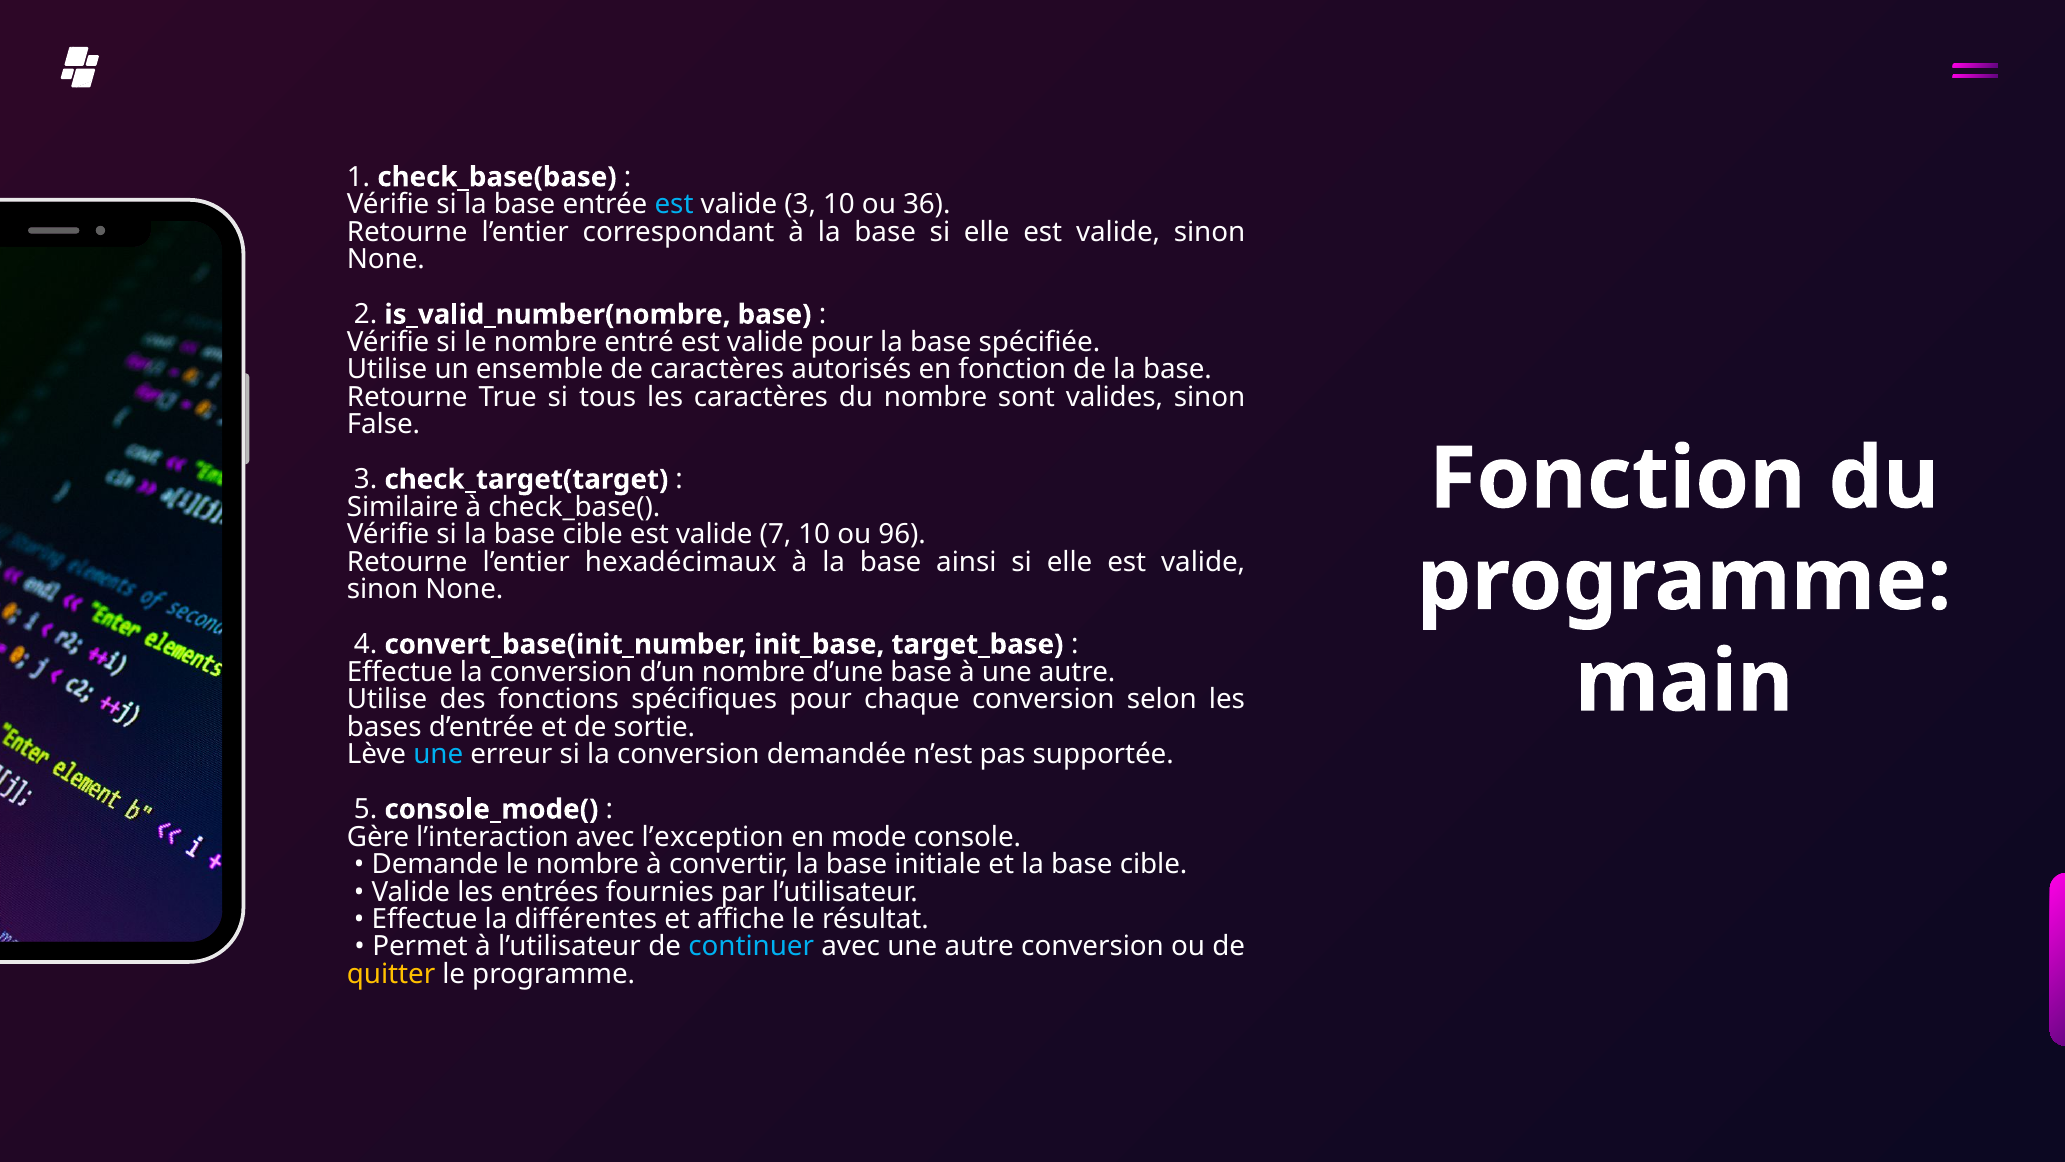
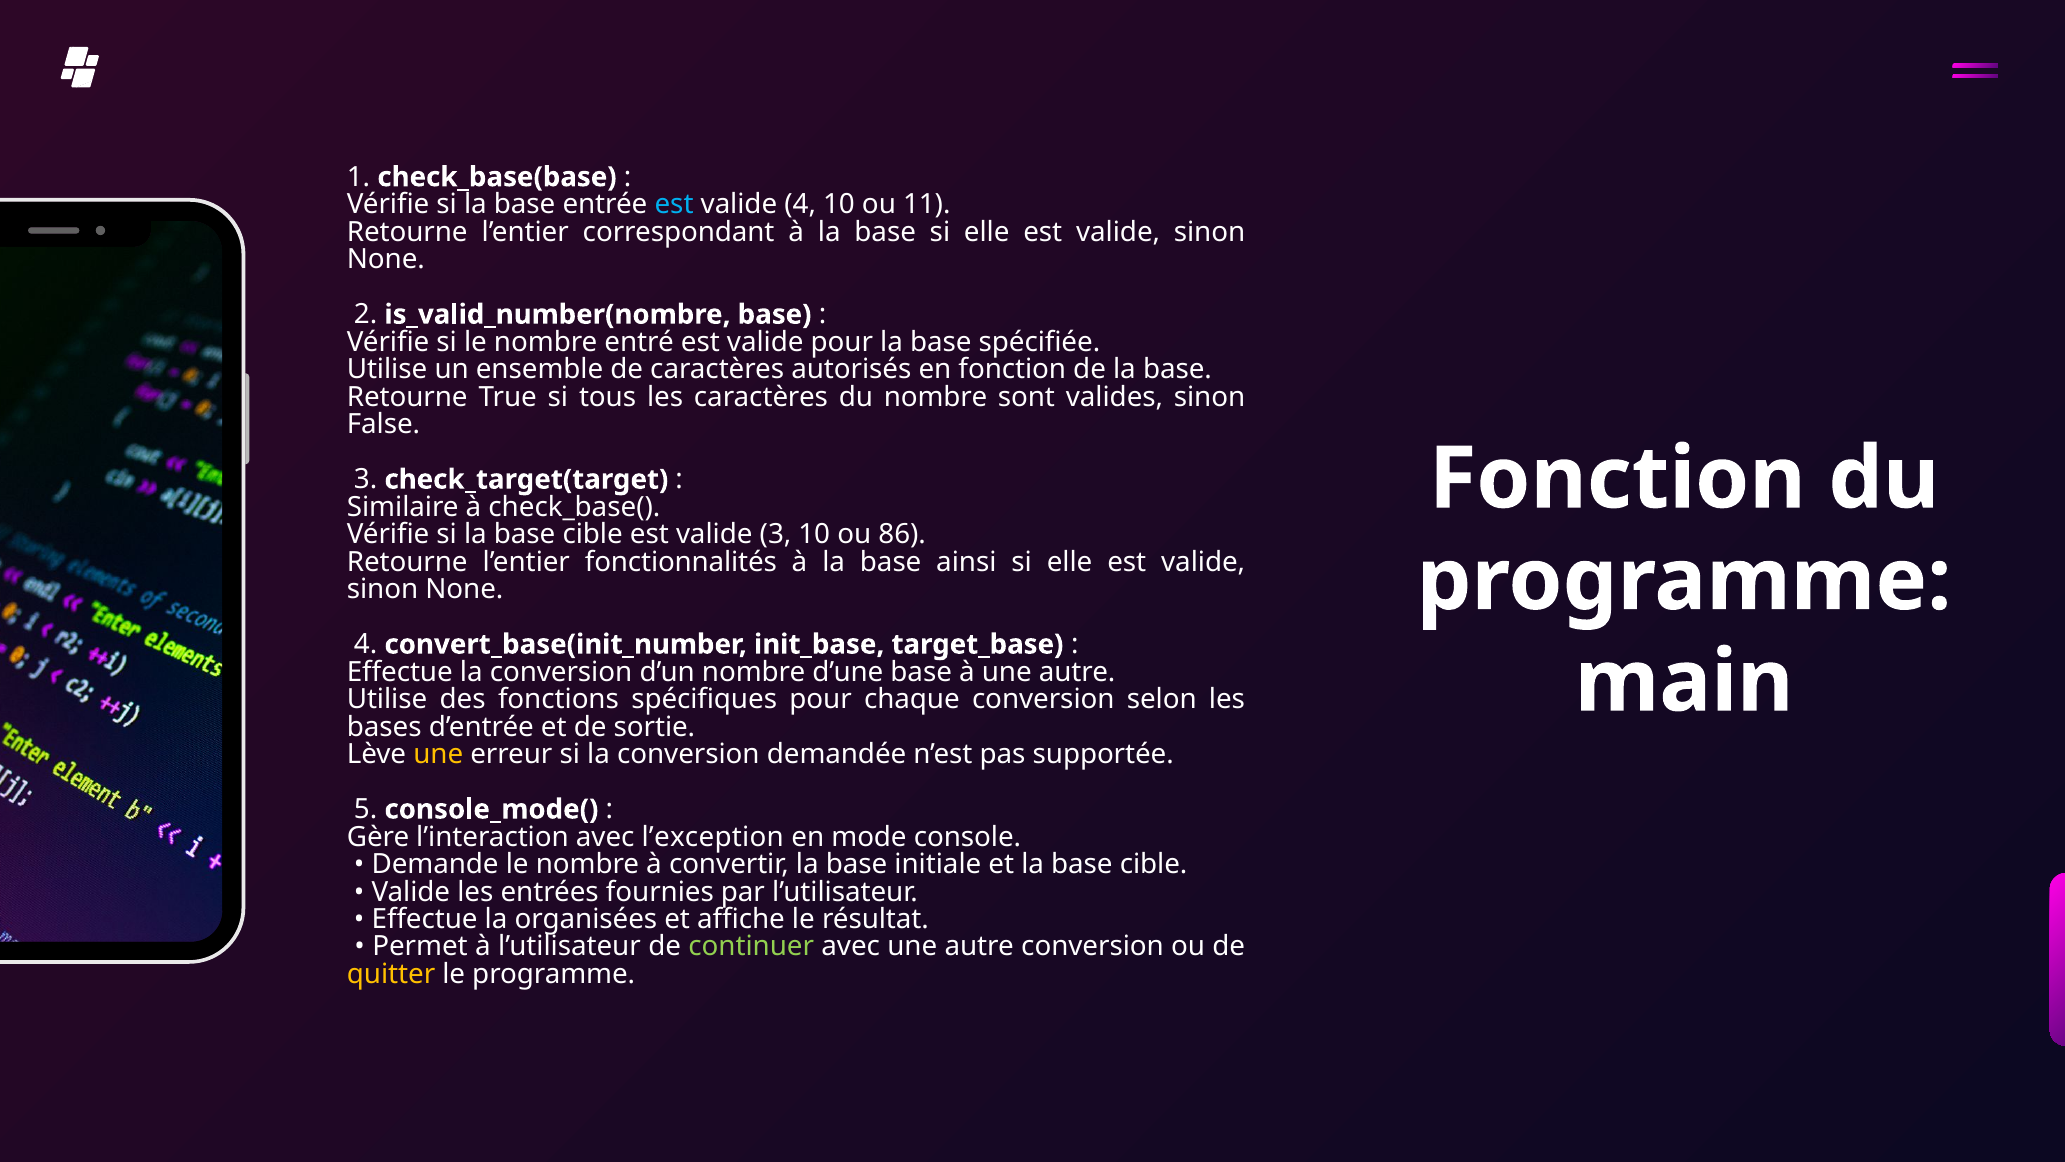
valide 3: 3 -> 4
36: 36 -> 11
valide 7: 7 -> 3
96: 96 -> 86
hexadécimaux: hexadécimaux -> fonctionnalités
une at (438, 754) colour: light blue -> yellow
différentes: différentes -> organisées
continuer colour: light blue -> light green
